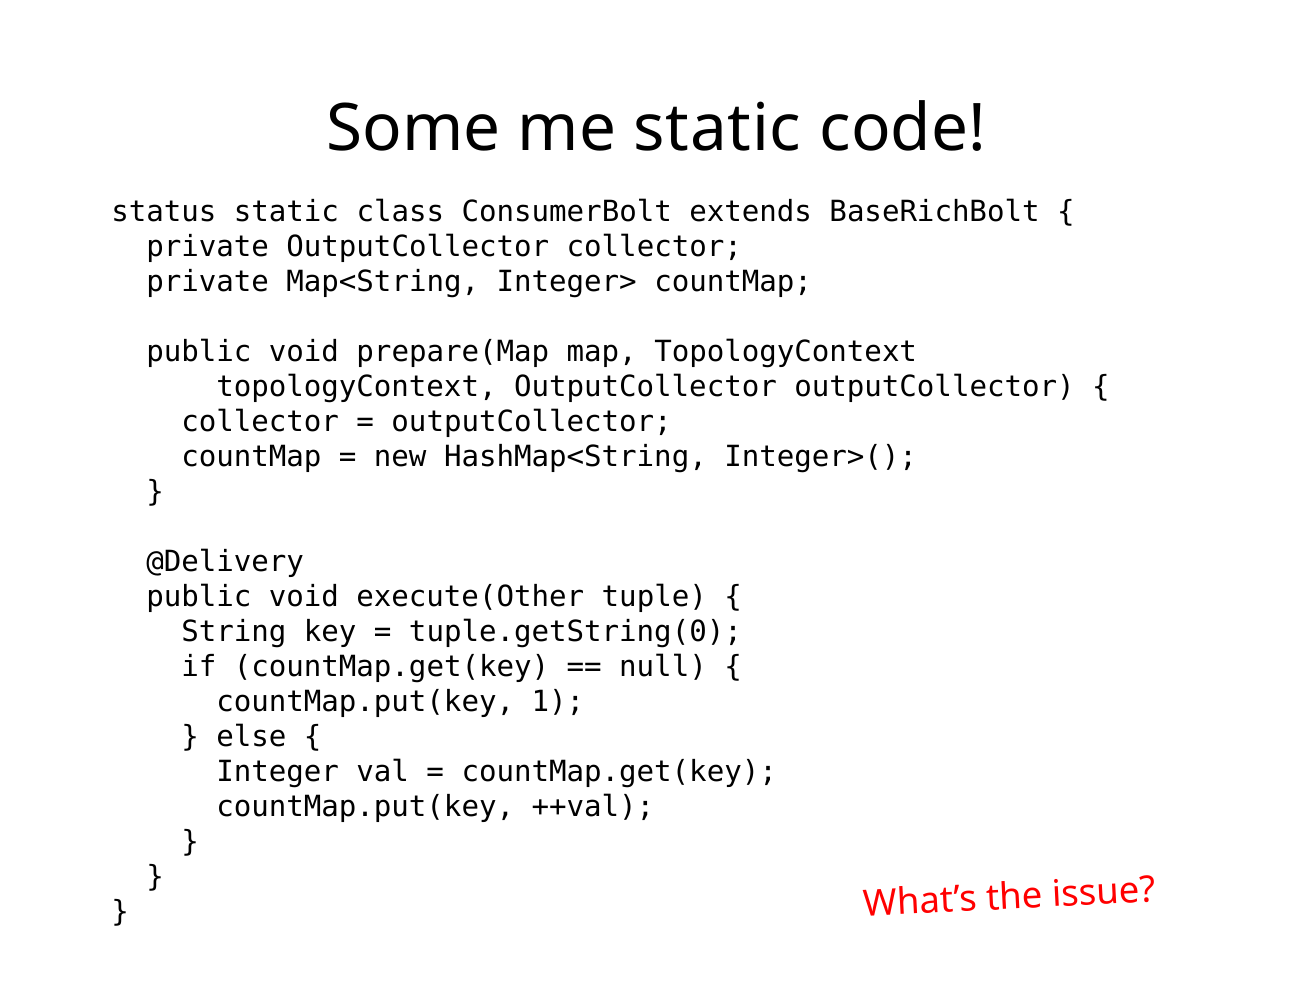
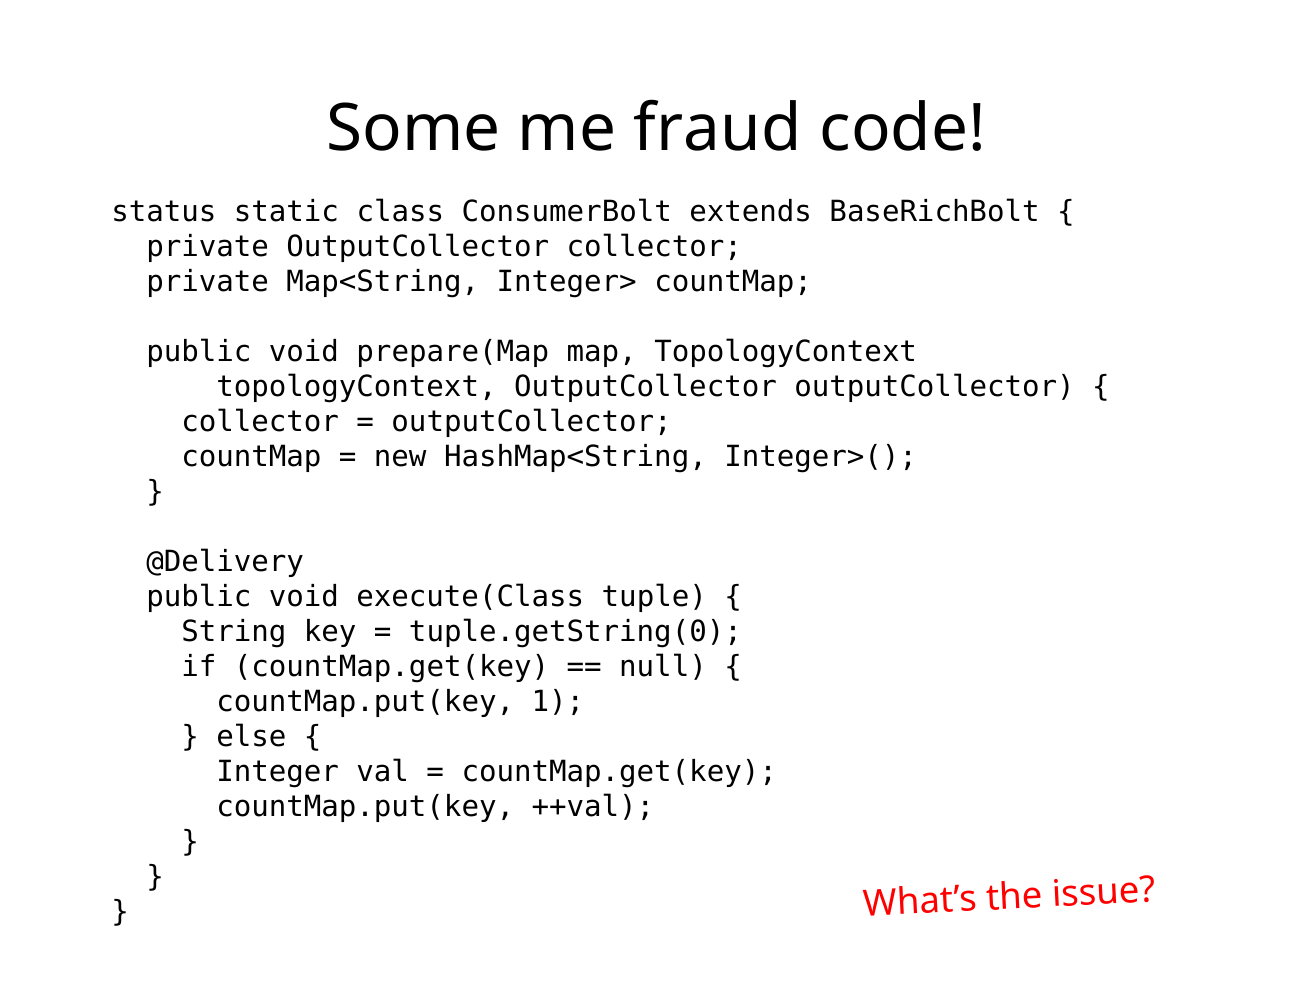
me static: static -> fraud
execute(Other: execute(Other -> execute(Class
